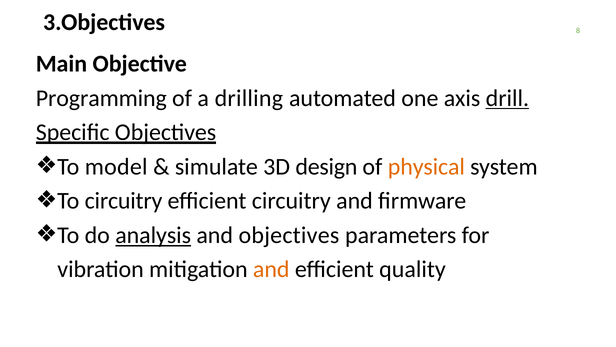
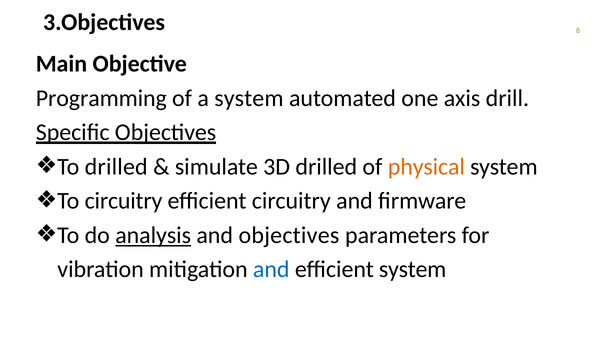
a drilling: drilling -> system
drill underline: present -> none
To model: model -> drilled
3D design: design -> drilled
and at (271, 269) colour: orange -> blue
efficient quality: quality -> system
